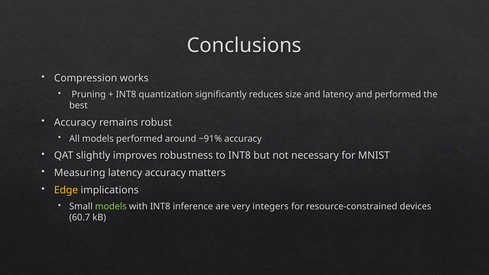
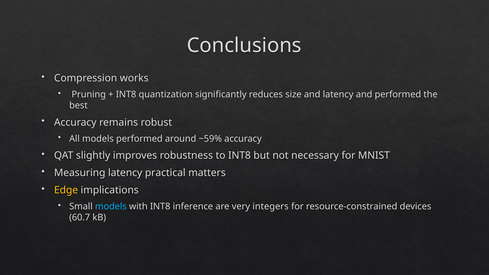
~91%: ~91% -> ~59%
latency accuracy: accuracy -> practical
models at (111, 207) colour: light green -> light blue
